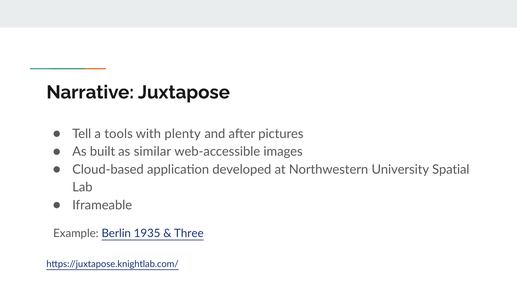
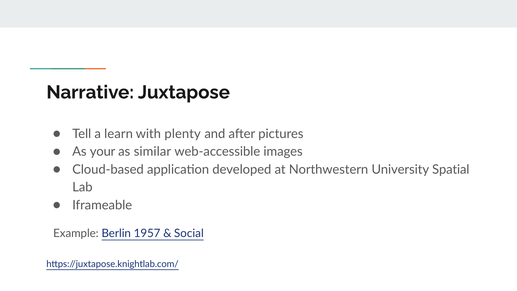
tools: tools -> learn
built: built -> your
1935: 1935 -> 1957
Three: Three -> Social
